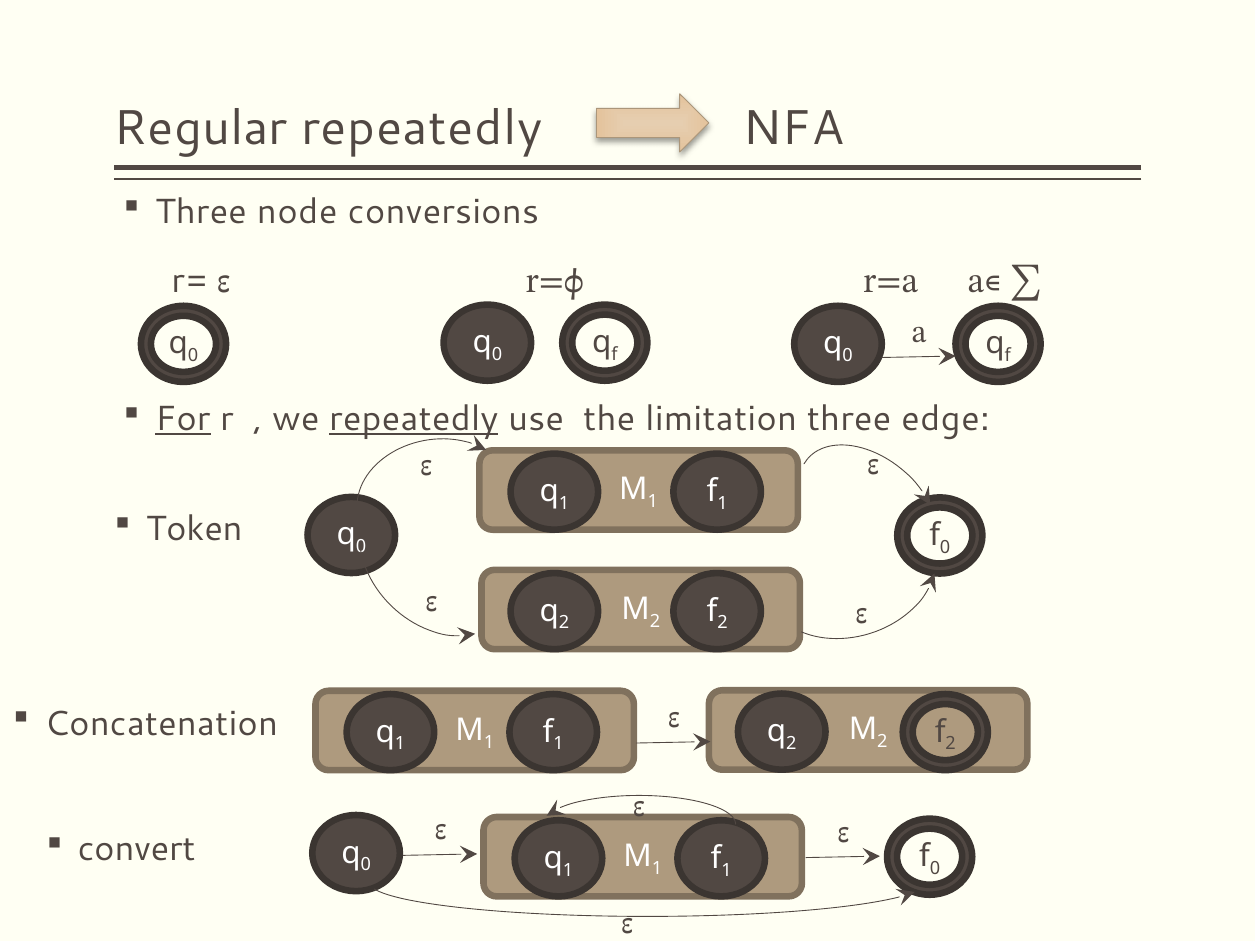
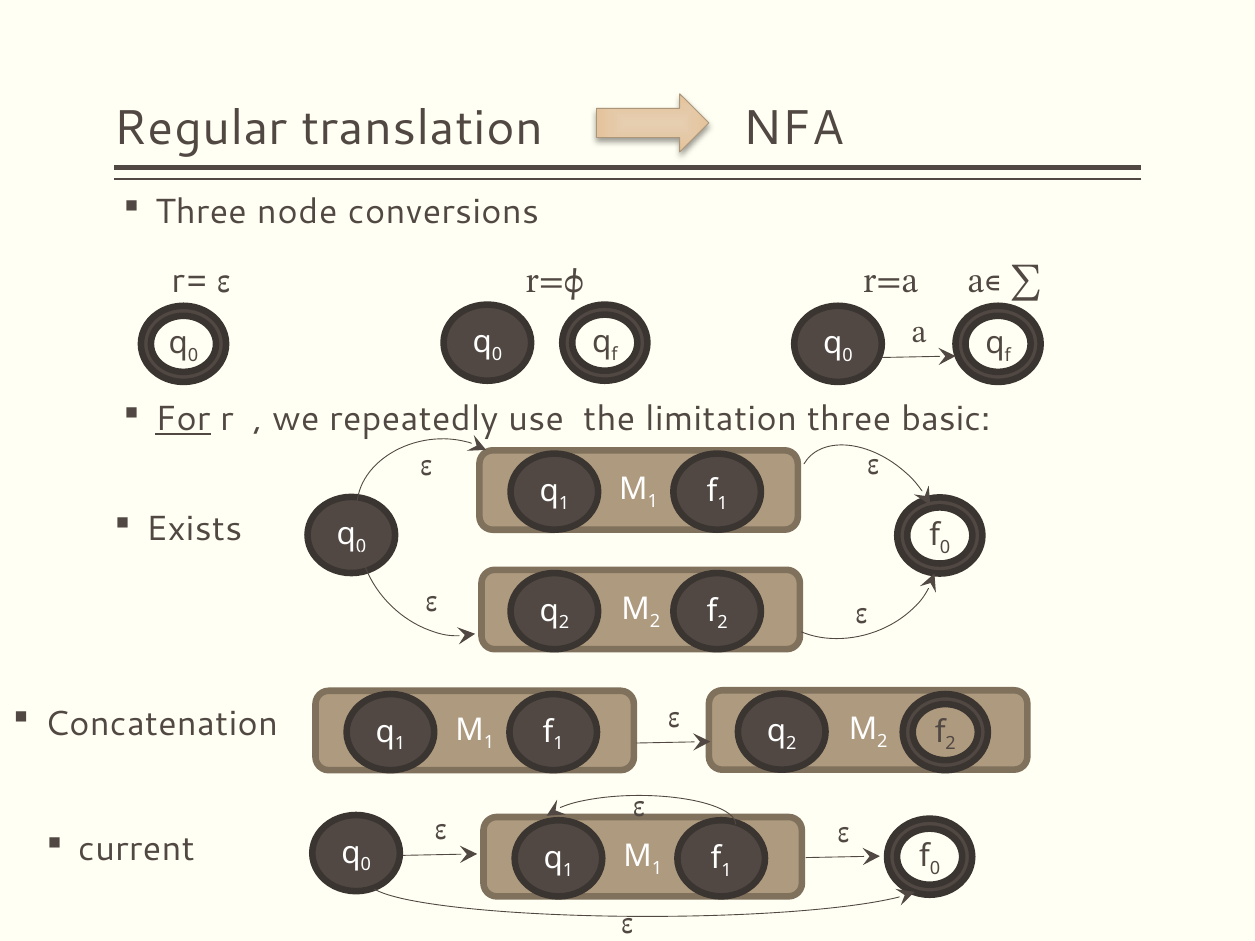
Regular repeatedly: repeatedly -> translation
repeatedly at (414, 419) underline: present -> none
edge: edge -> basic
Token: Token -> Exists
convert: convert -> current
